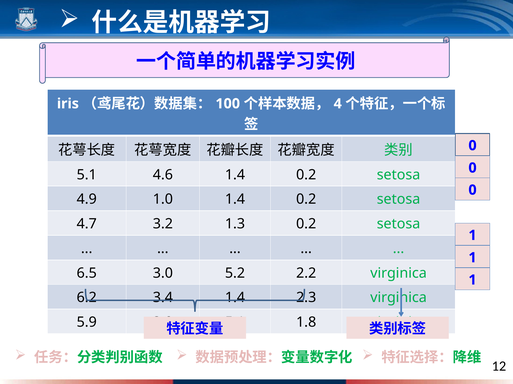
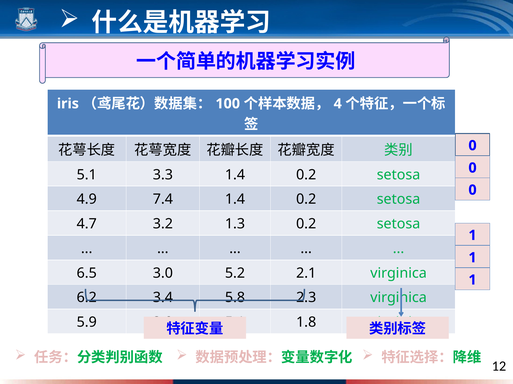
4.6: 4.6 -> 3.3
1.0: 1.0 -> 7.4
2.2: 2.2 -> 2.1
3.4 1.4: 1.4 -> 5.8
